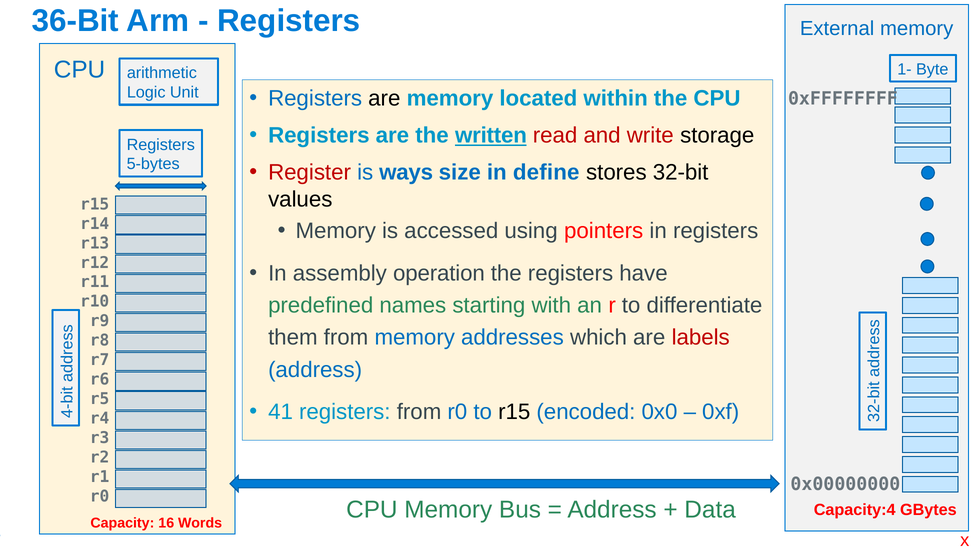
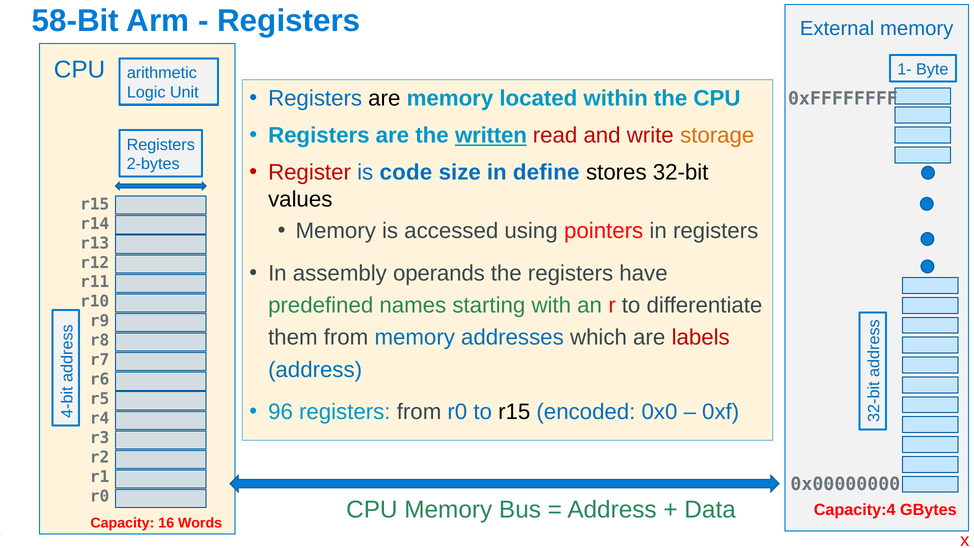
36-Bit: 36-Bit -> 58-Bit
storage colour: black -> orange
5-bytes: 5-bytes -> 2-bytes
ways: ways -> code
operation: operation -> operands
41: 41 -> 96
